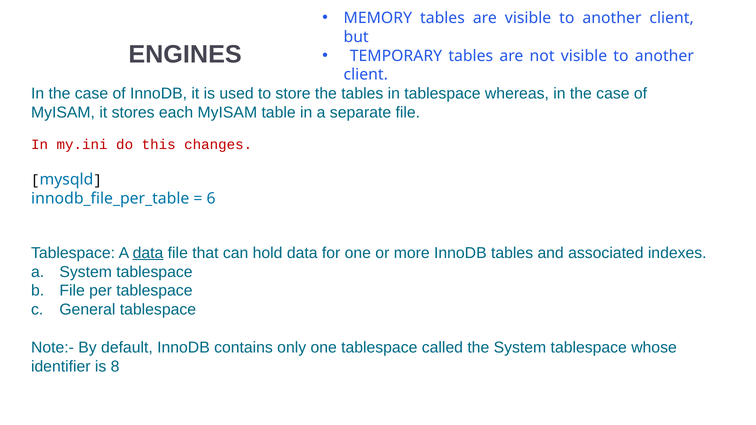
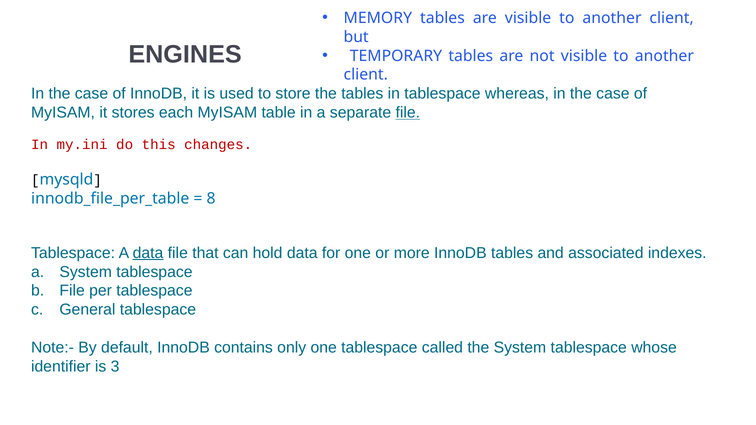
file at (408, 113) underline: none -> present
6: 6 -> 8
8: 8 -> 3
